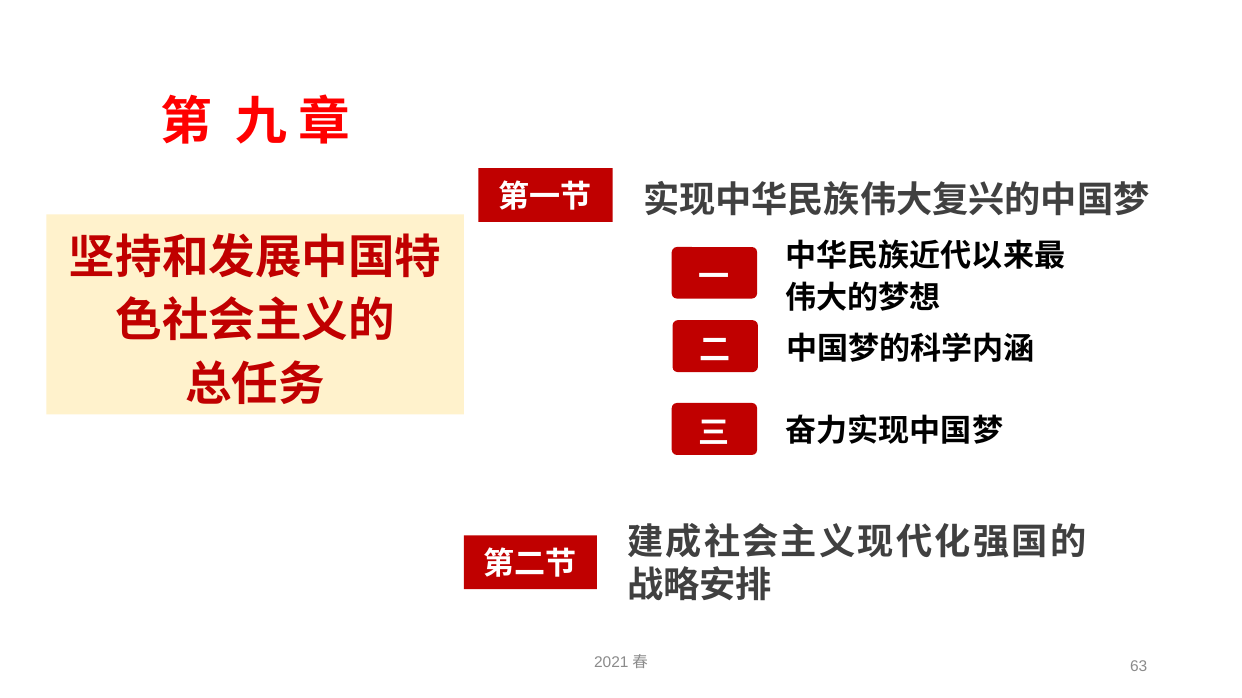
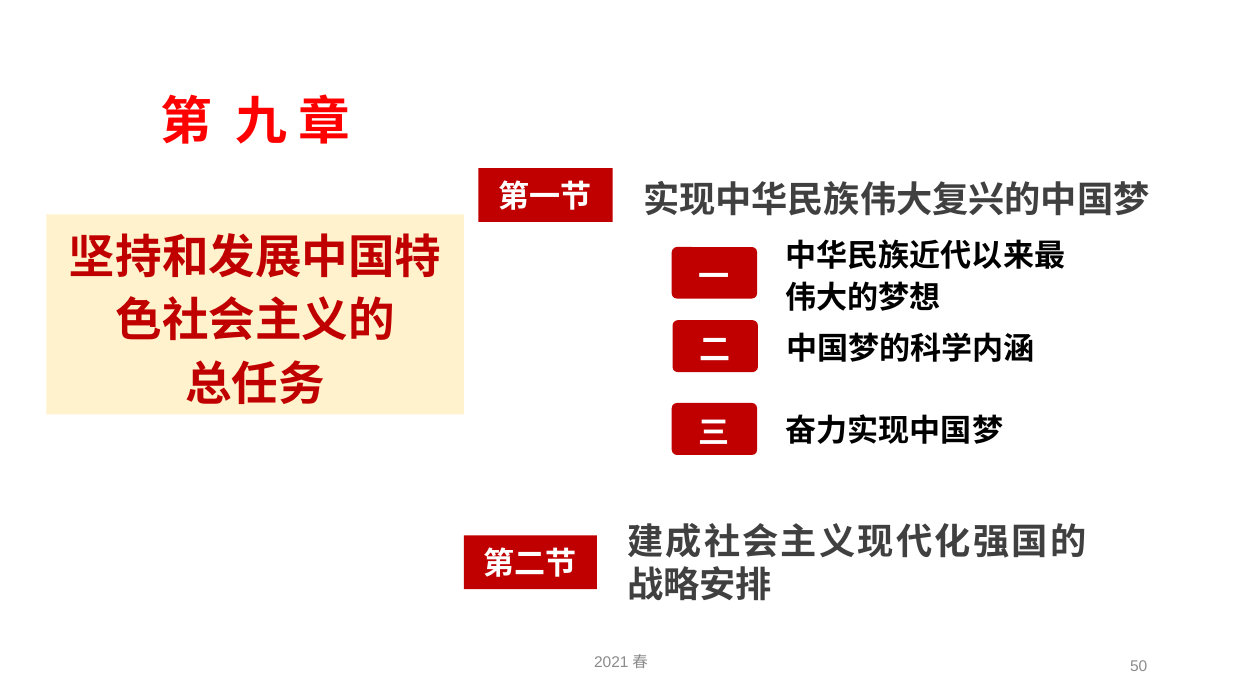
63: 63 -> 50
